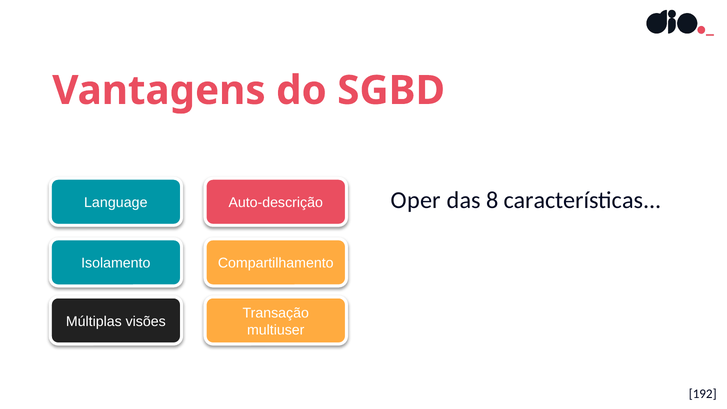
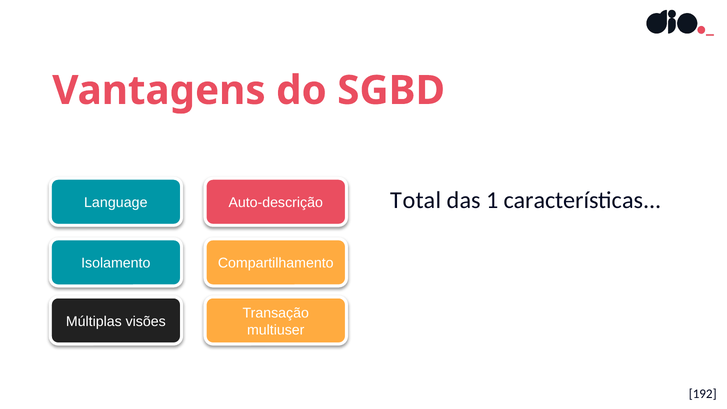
Oper: Oper -> Total
8: 8 -> 1
